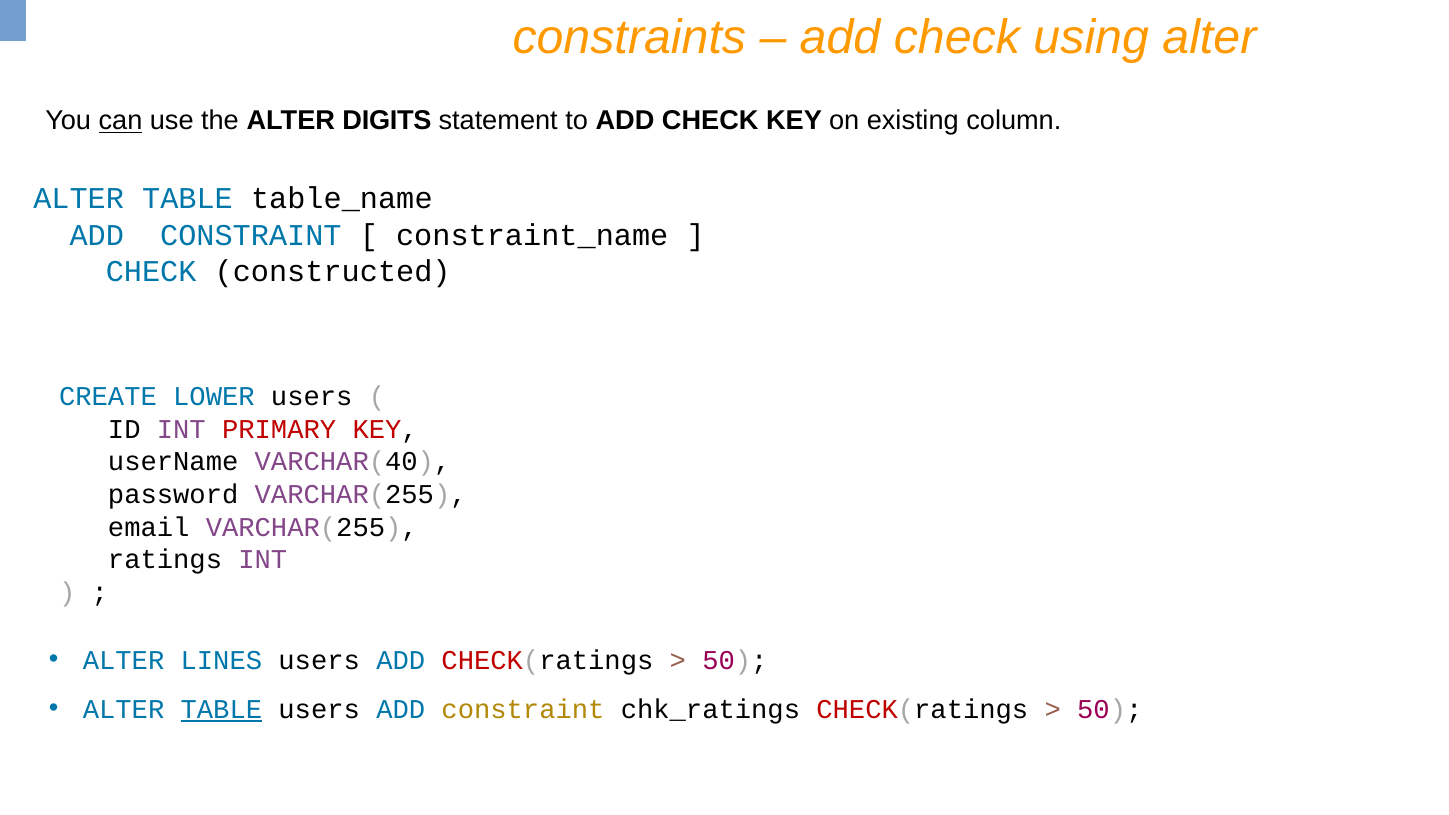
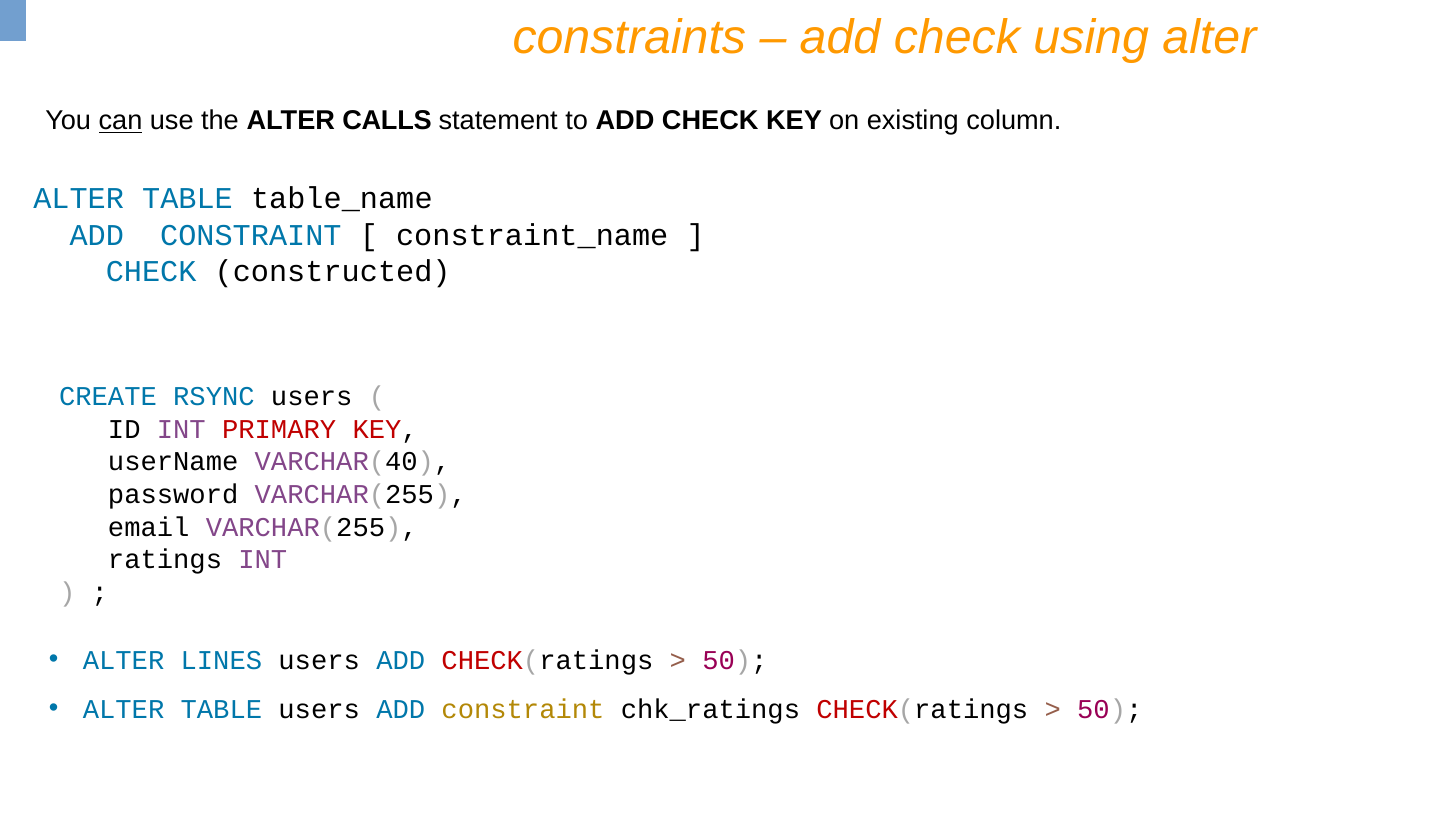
DIGITS: DIGITS -> CALLS
LOWER: LOWER -> RSYNC
TABLE at (221, 709) underline: present -> none
